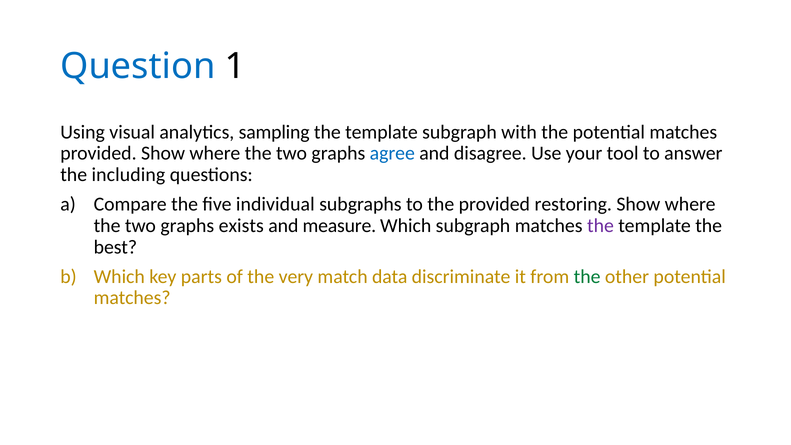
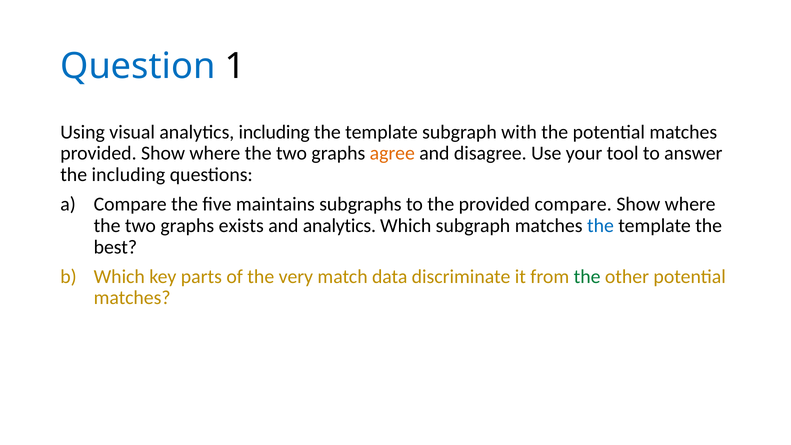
analytics sampling: sampling -> including
agree colour: blue -> orange
individual: individual -> maintains
provided restoring: restoring -> compare
and measure: measure -> analytics
the at (600, 226) colour: purple -> blue
